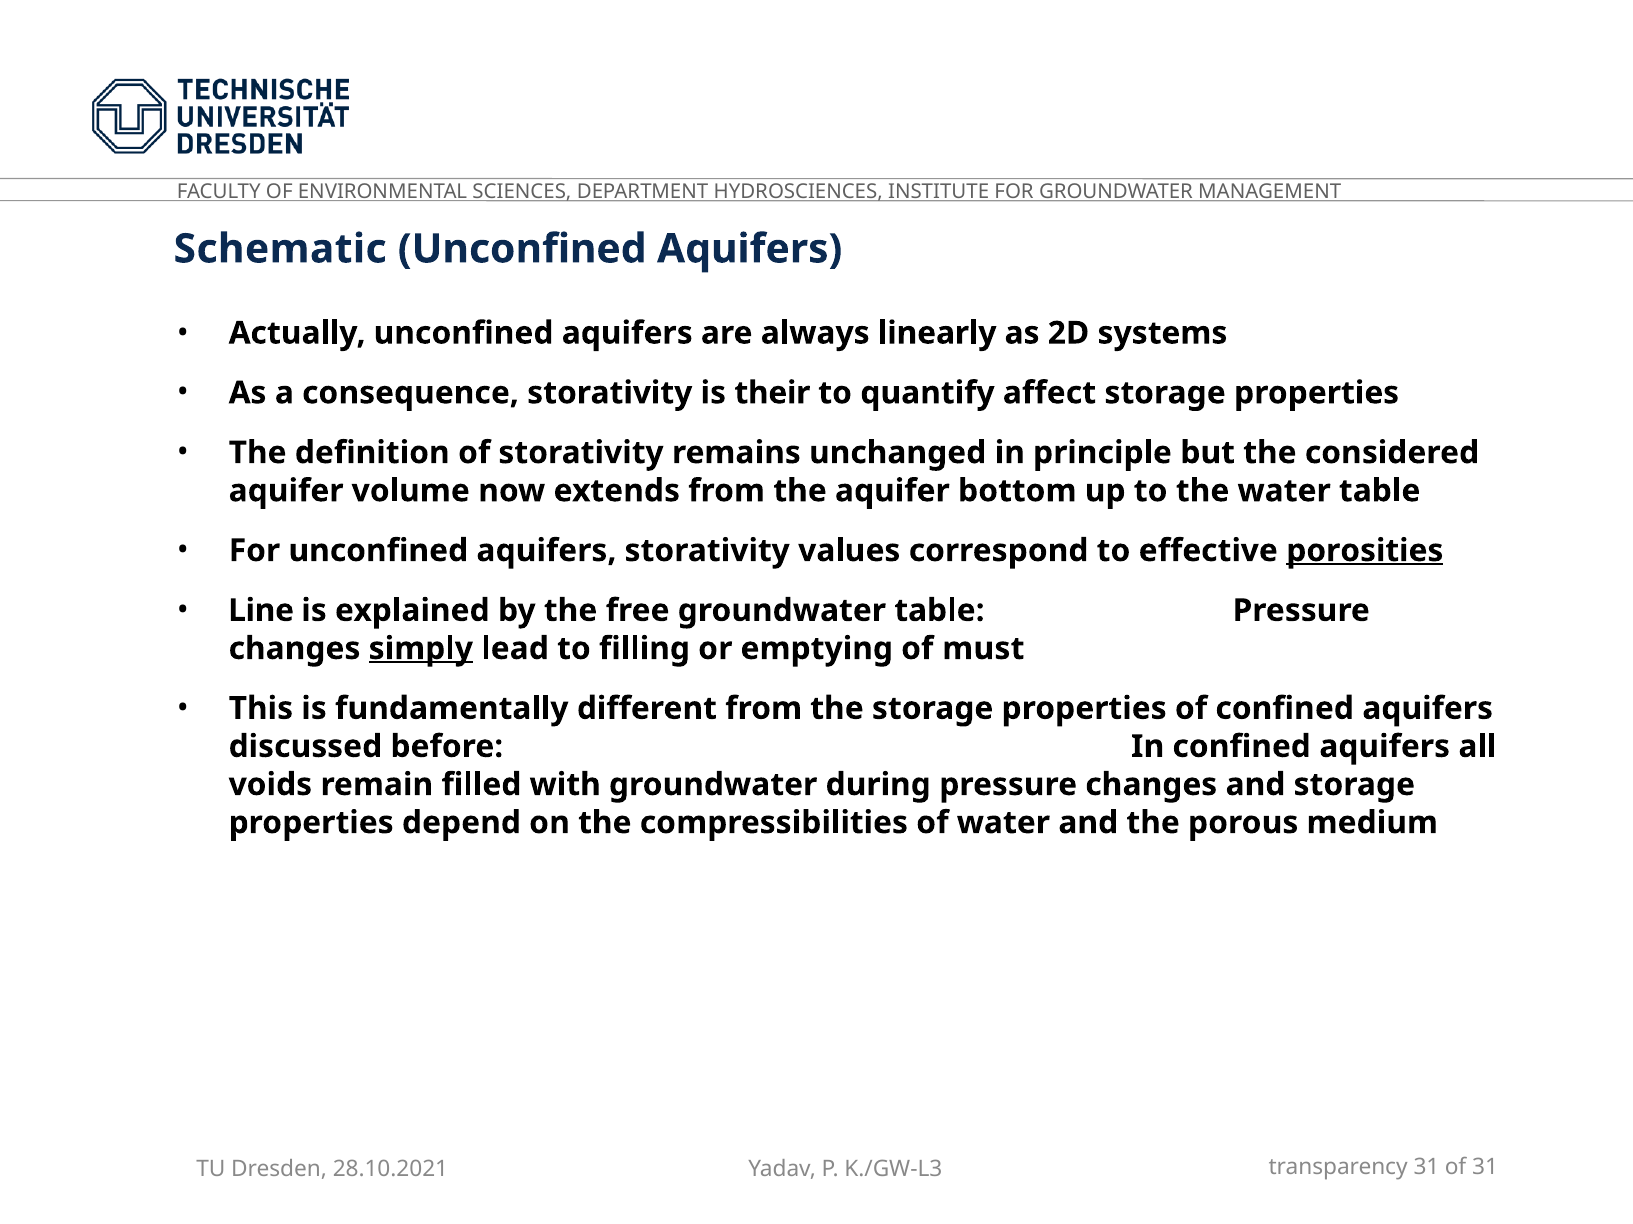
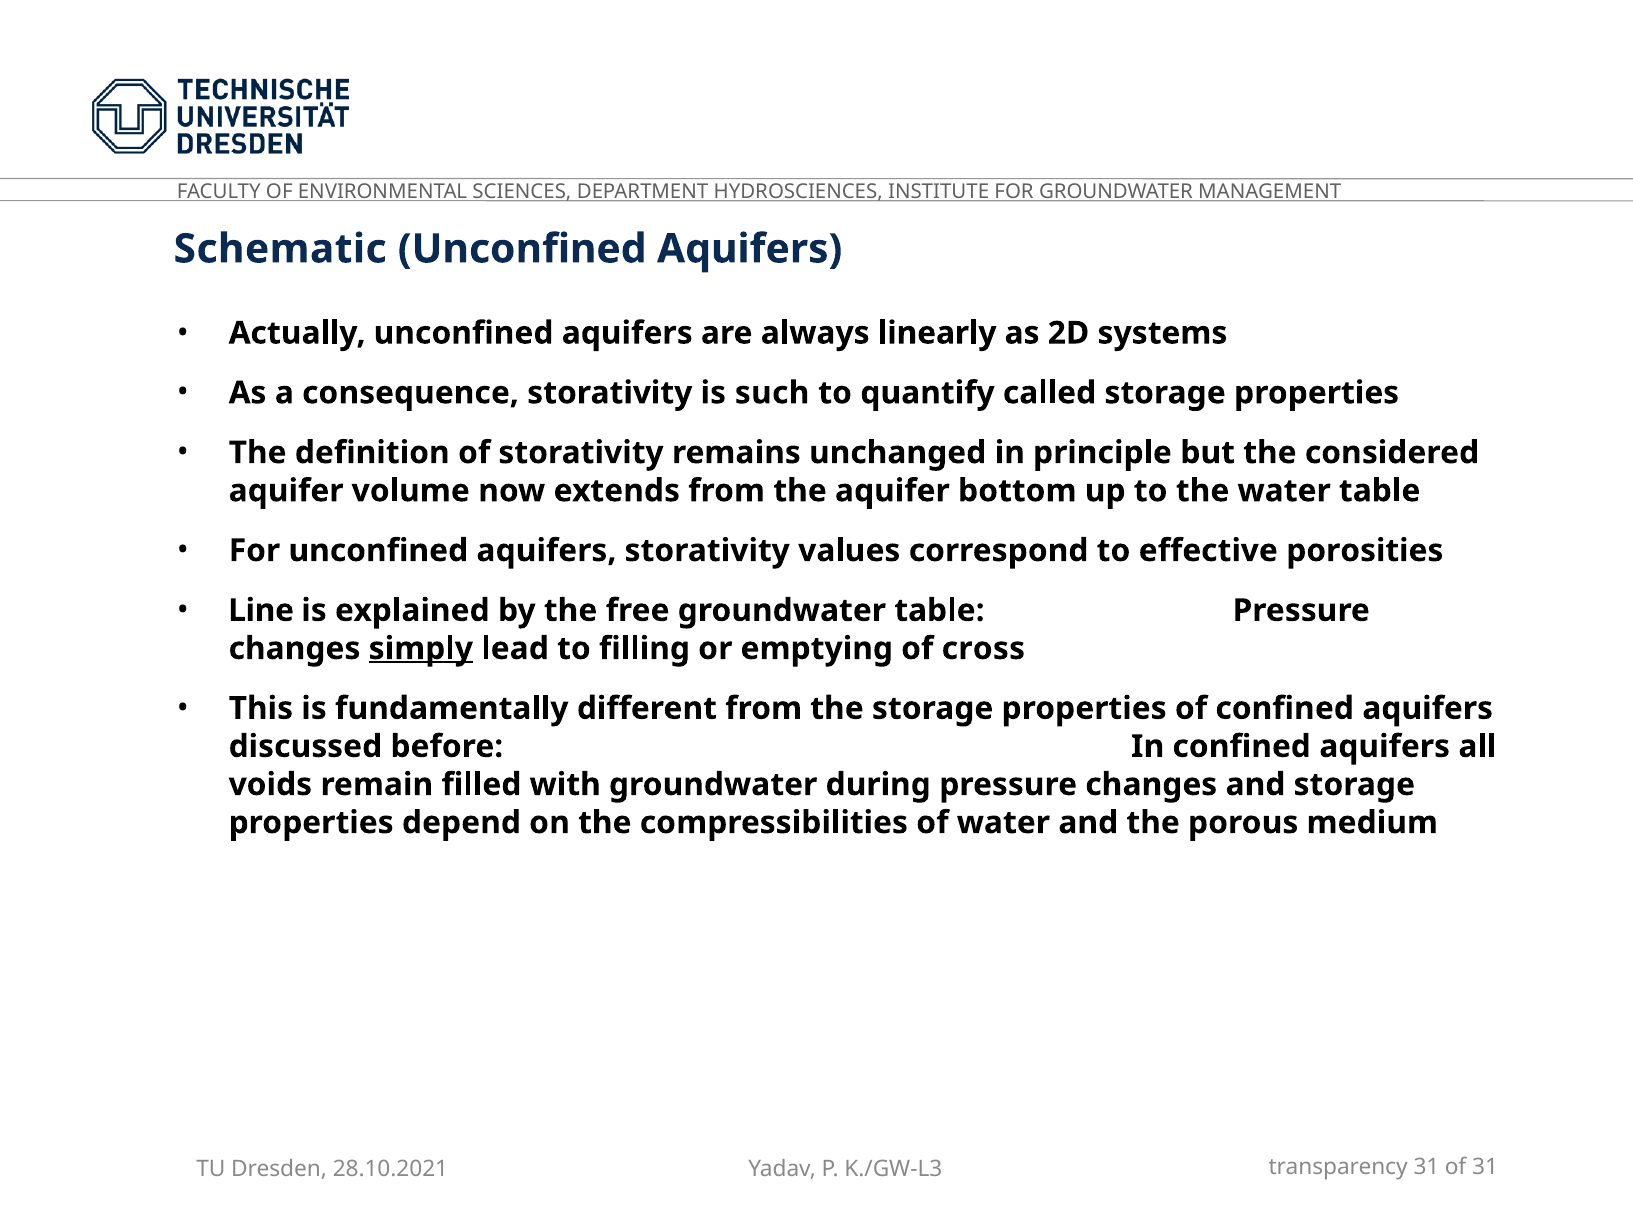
their: their -> such
affect: affect -> called
porosities underline: present -> none
must: must -> cross
